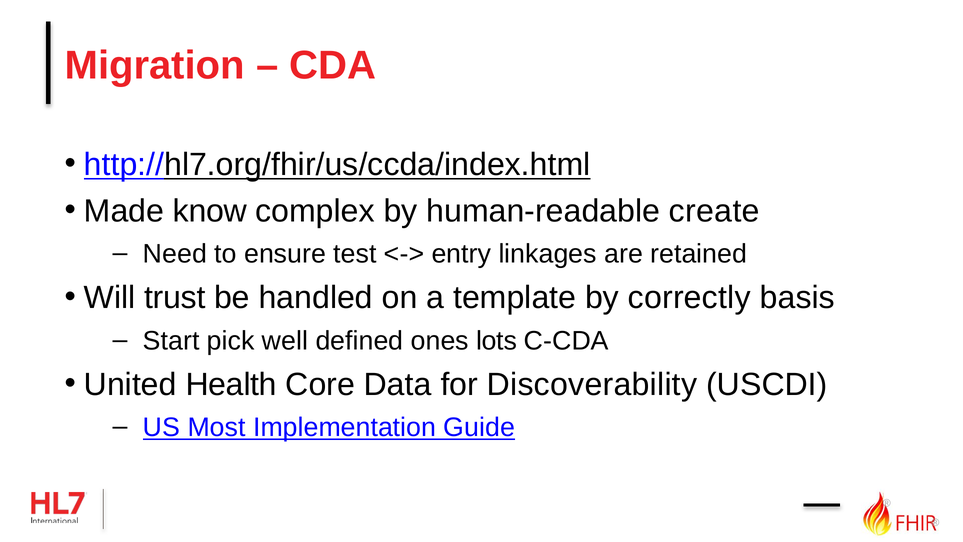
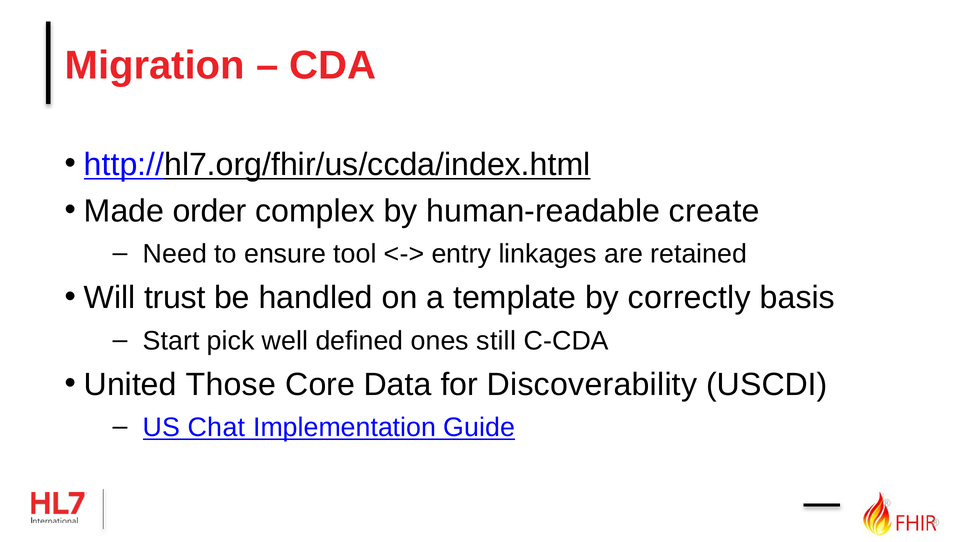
know: know -> order
test: test -> tool
lots: lots -> still
Health: Health -> Those
Most: Most -> Chat
